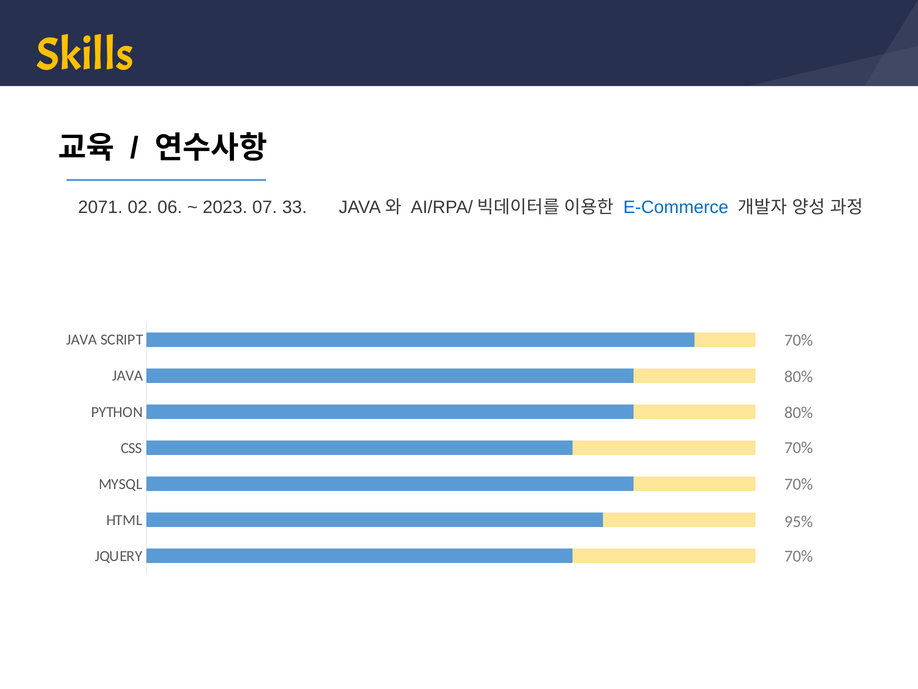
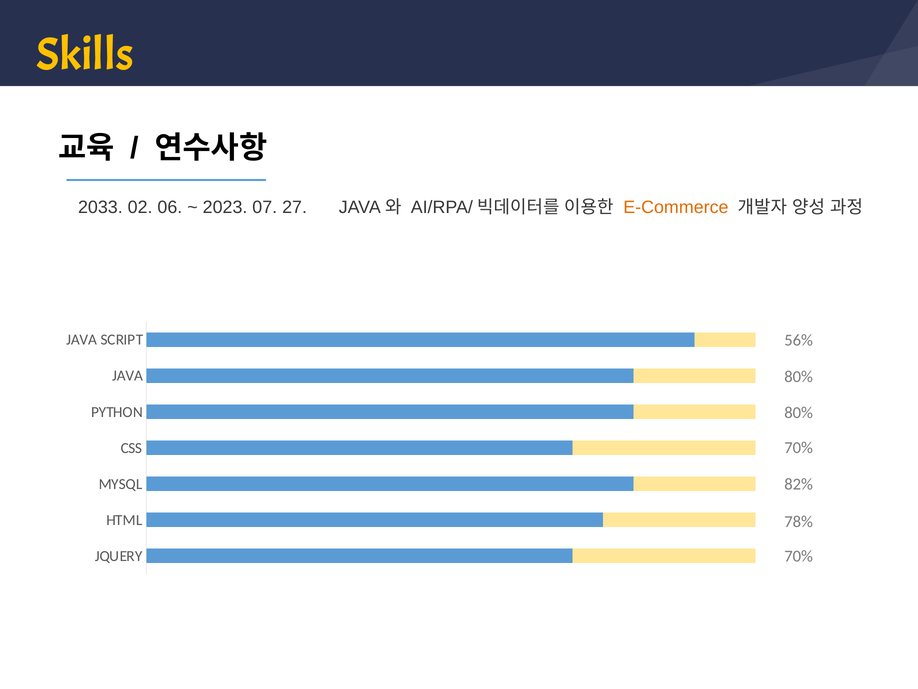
2071: 2071 -> 2033
33: 33 -> 27
E-Commerce colour: blue -> orange
SCRIPT 70%: 70% -> 56%
70% at (799, 484): 70% -> 82%
95%: 95% -> 78%
